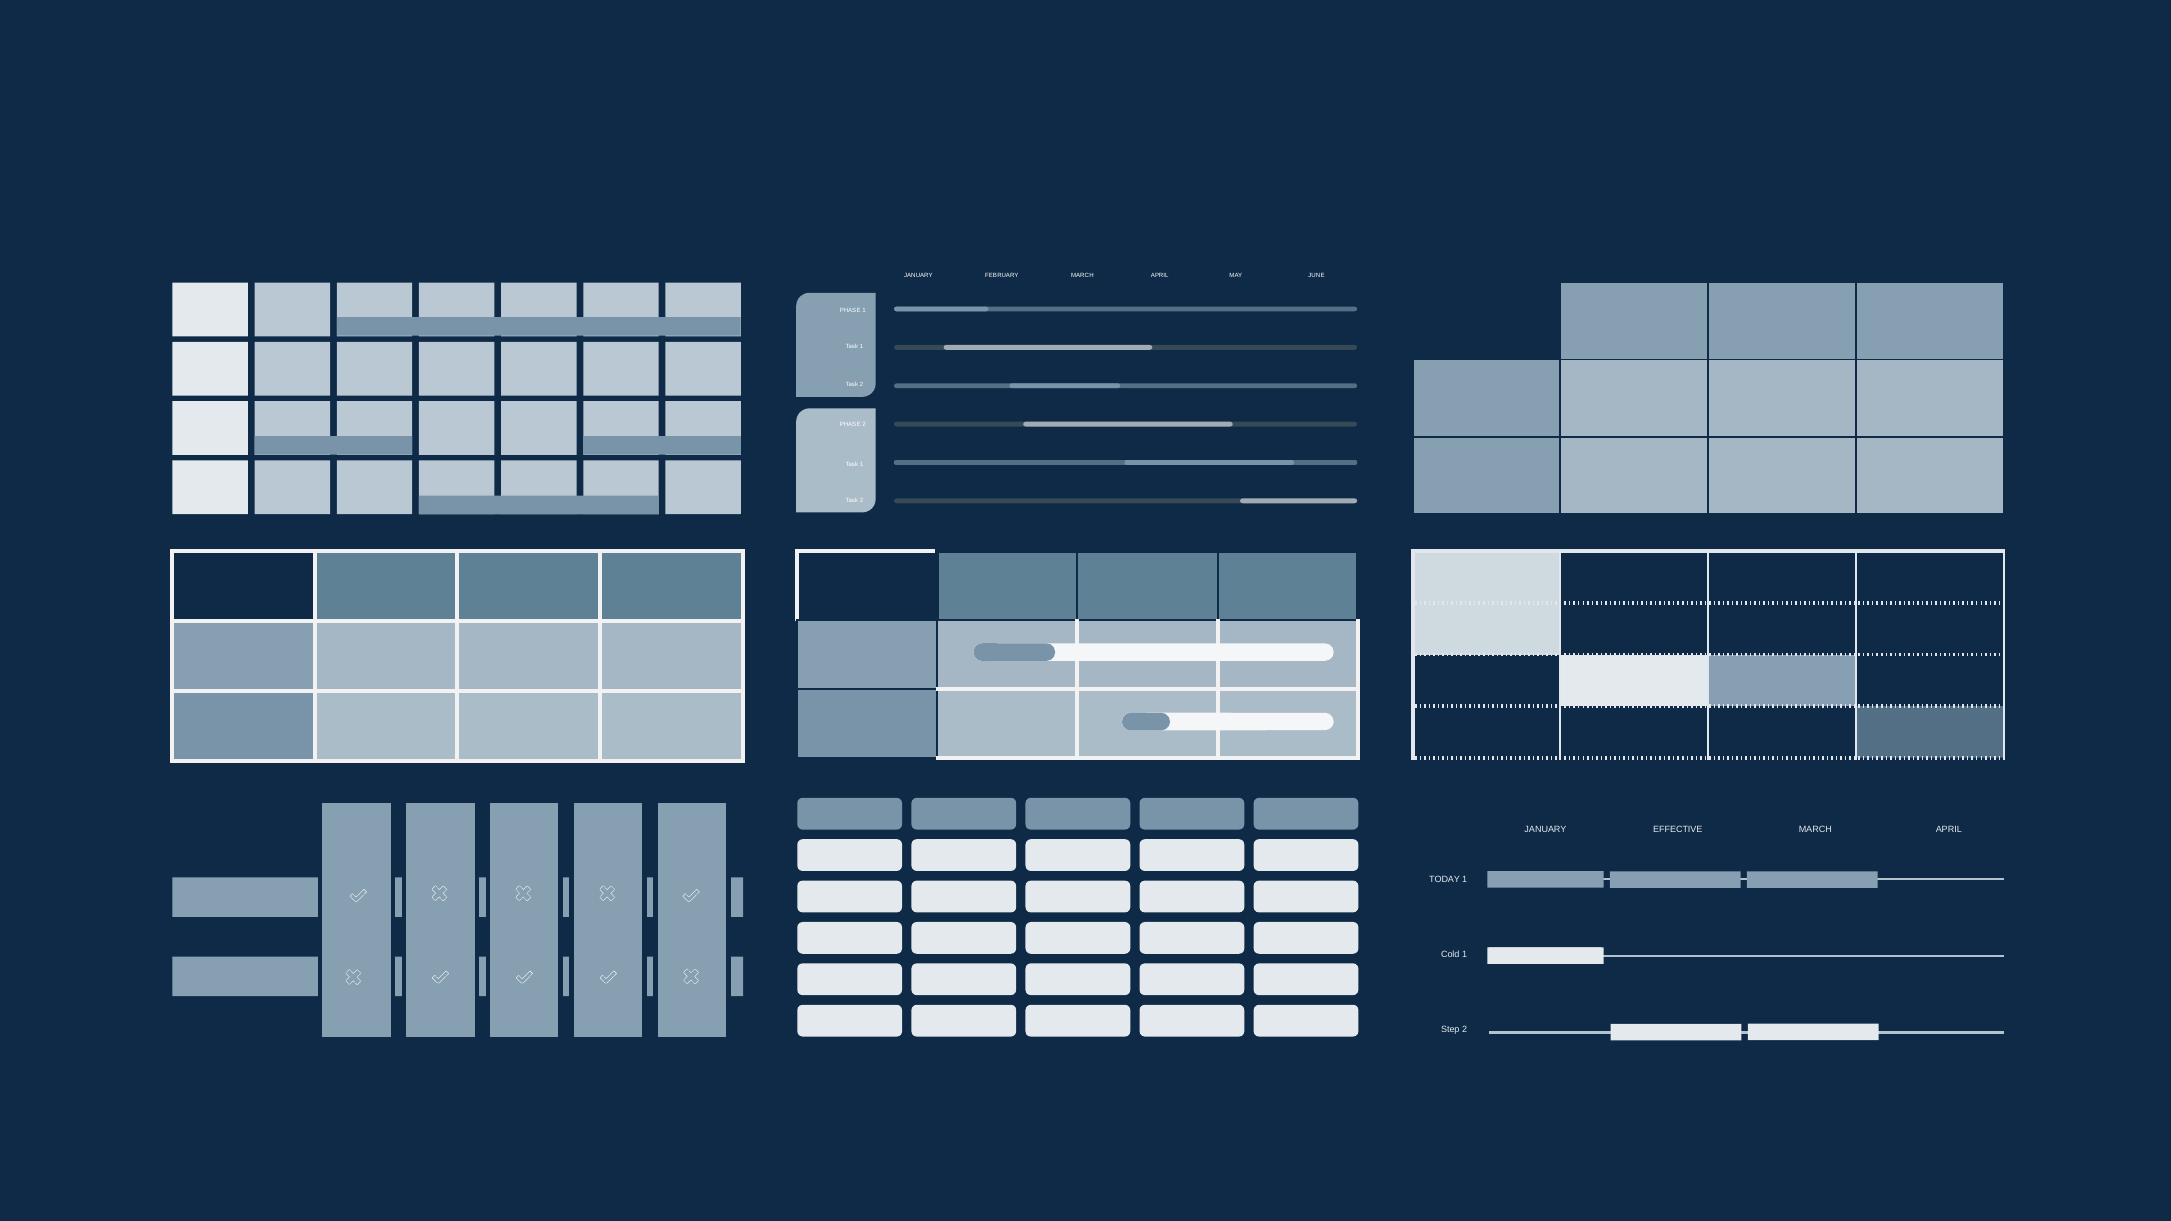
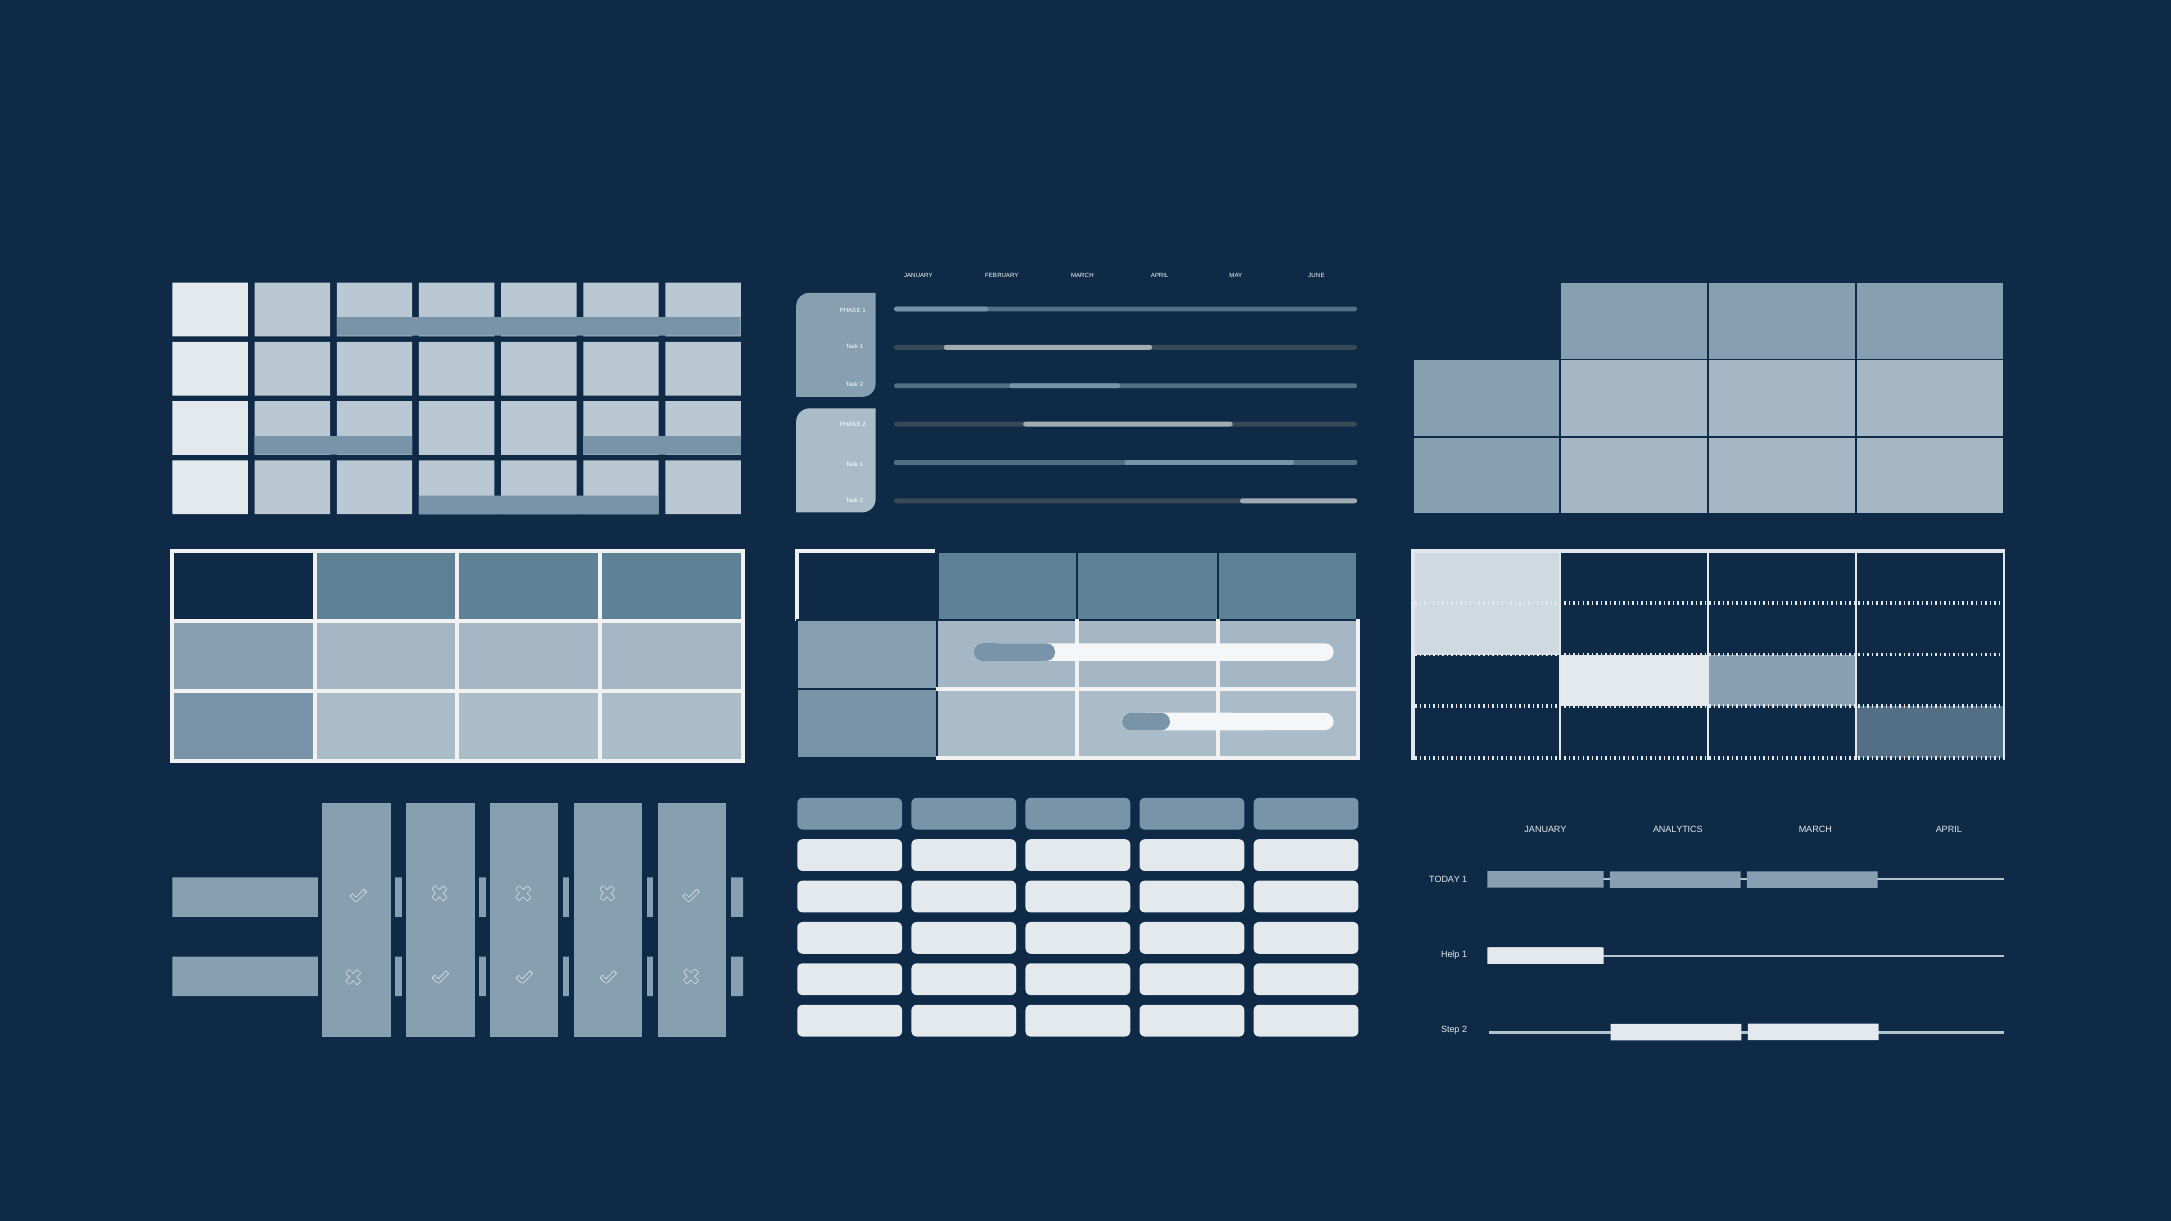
EFFECTIVE: EFFECTIVE -> ANALYTICS
Cold: Cold -> Help
